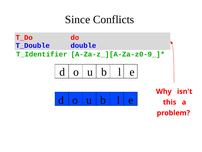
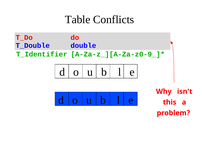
Since: Since -> Table
